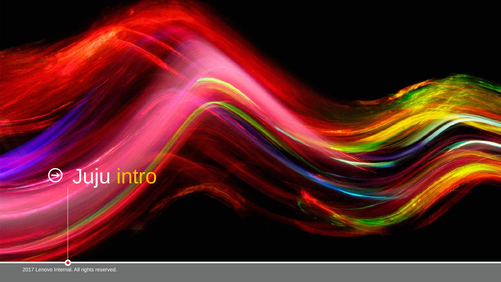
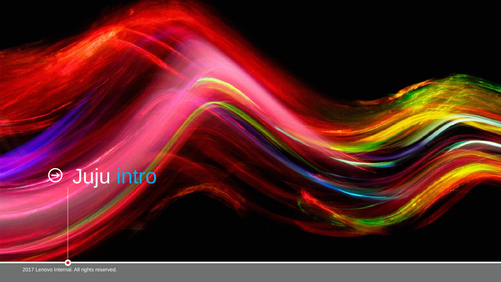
intro colour: yellow -> light blue
